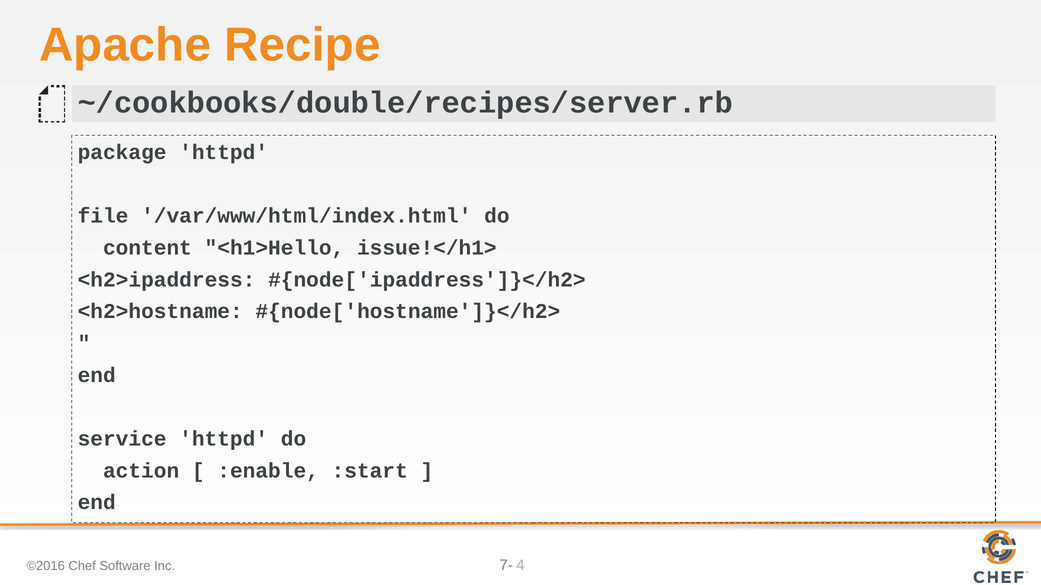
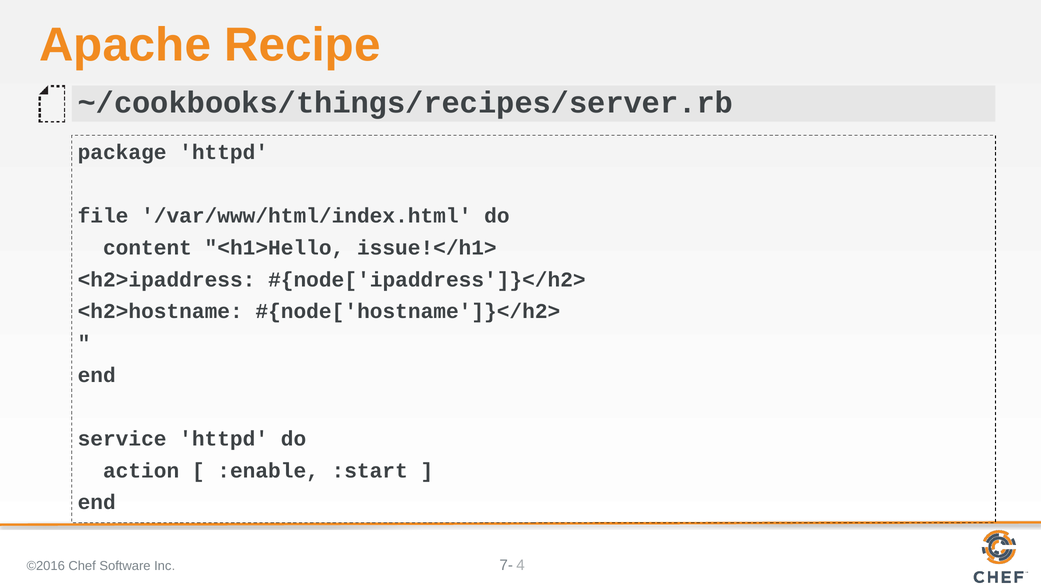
~/cookbooks/double/recipes/server.rb: ~/cookbooks/double/recipes/server.rb -> ~/cookbooks/things/recipes/server.rb
